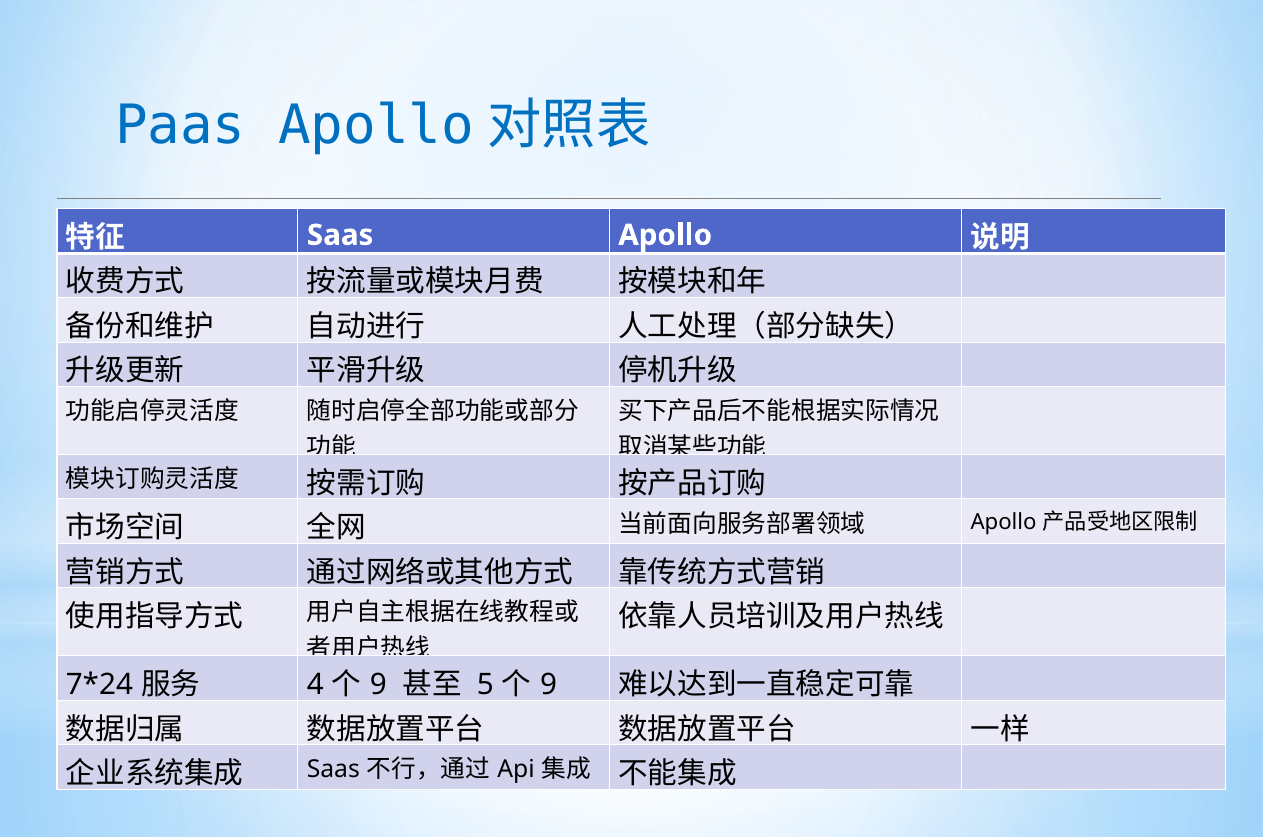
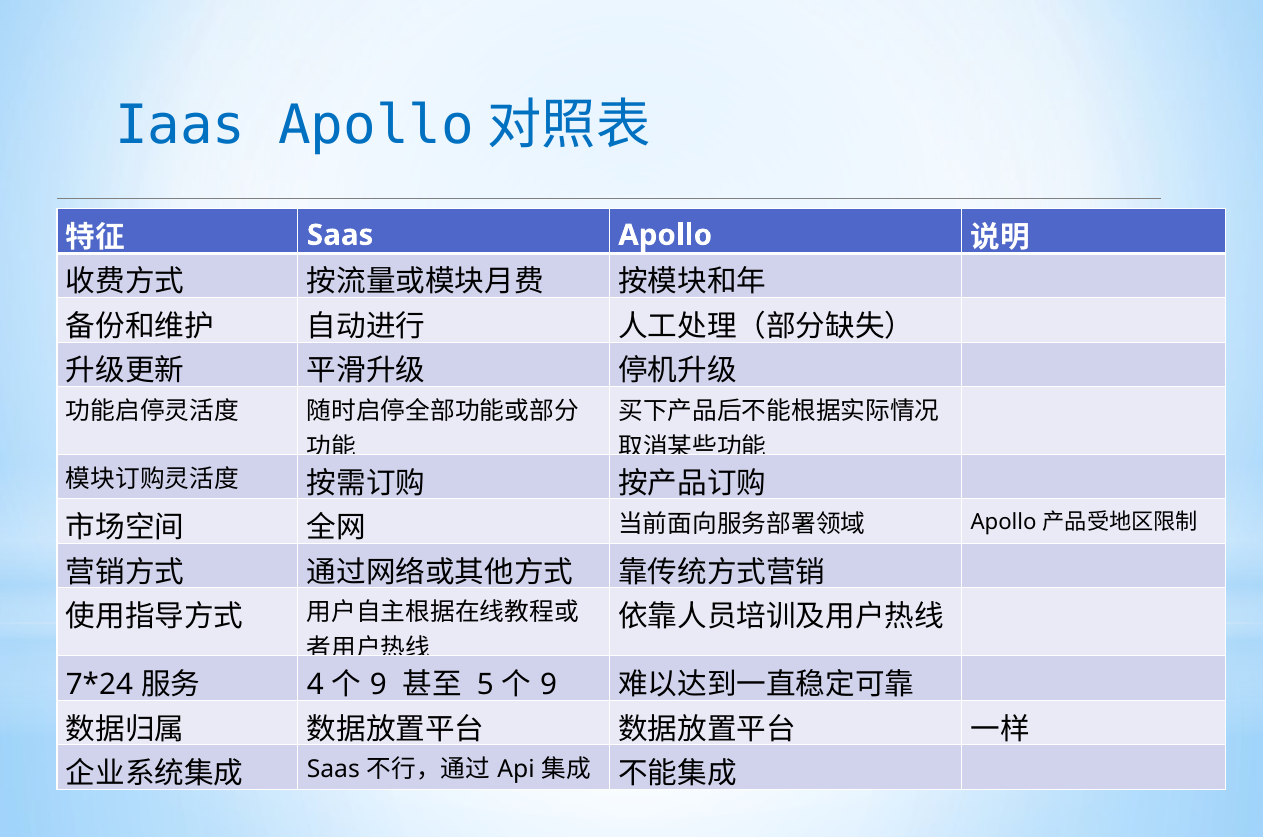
Paas: Paas -> Iaas
